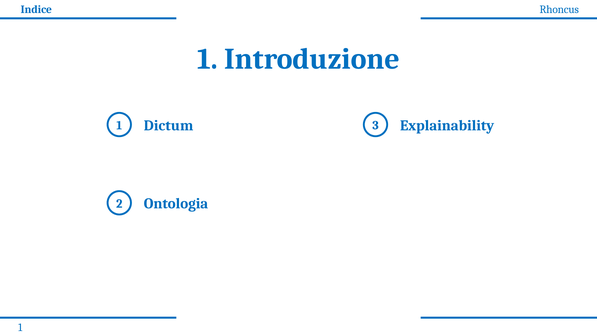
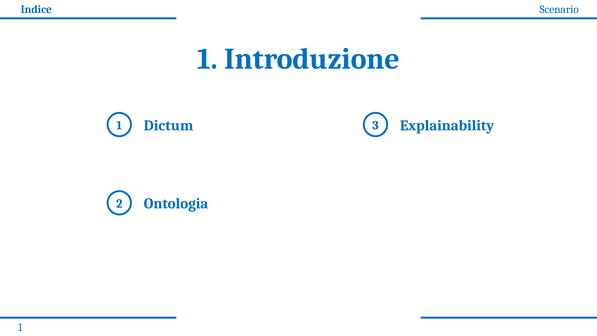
Rhoncus: Rhoncus -> Scenario
